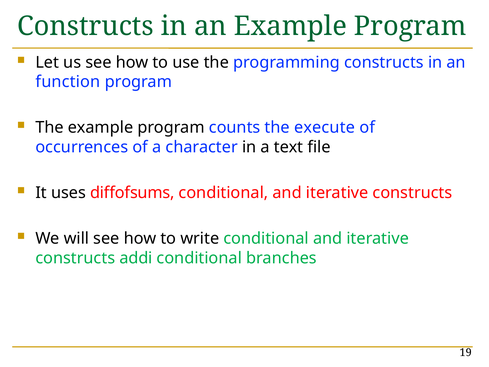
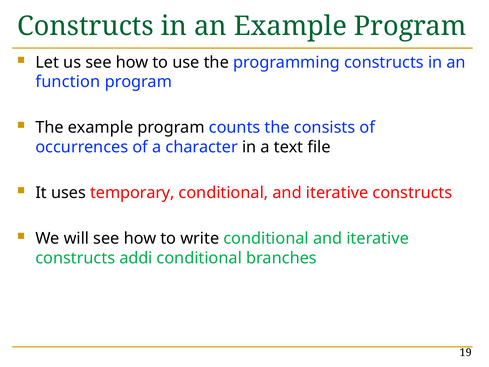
execute: execute -> consists
diffofsums: diffofsums -> temporary
